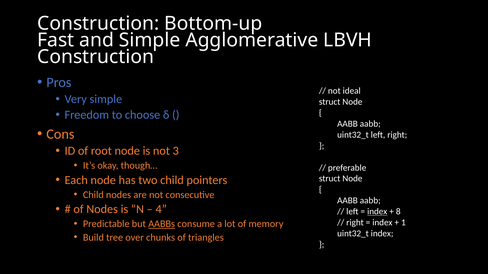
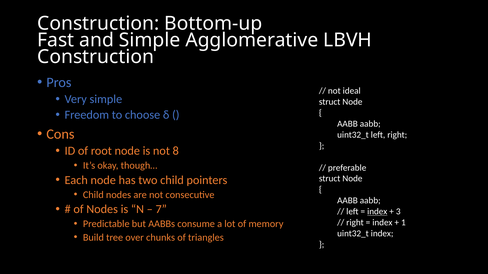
3: 3 -> 8
4: 4 -> 7
8: 8 -> 3
AABBs underline: present -> none
